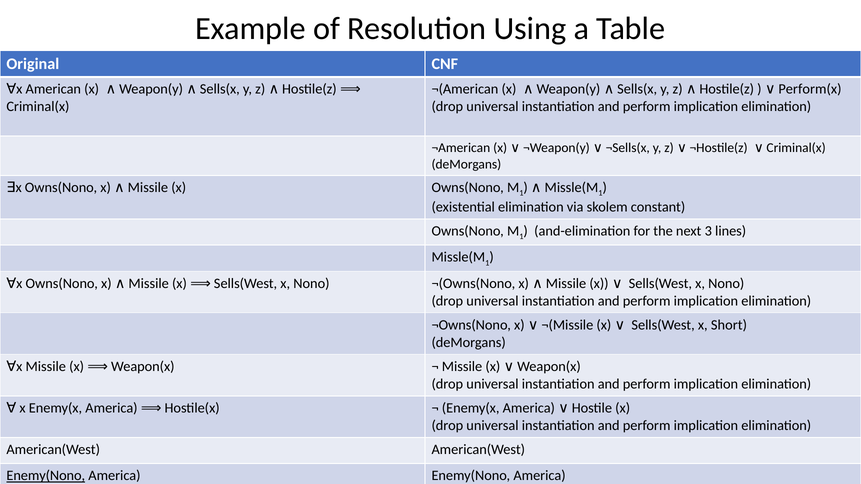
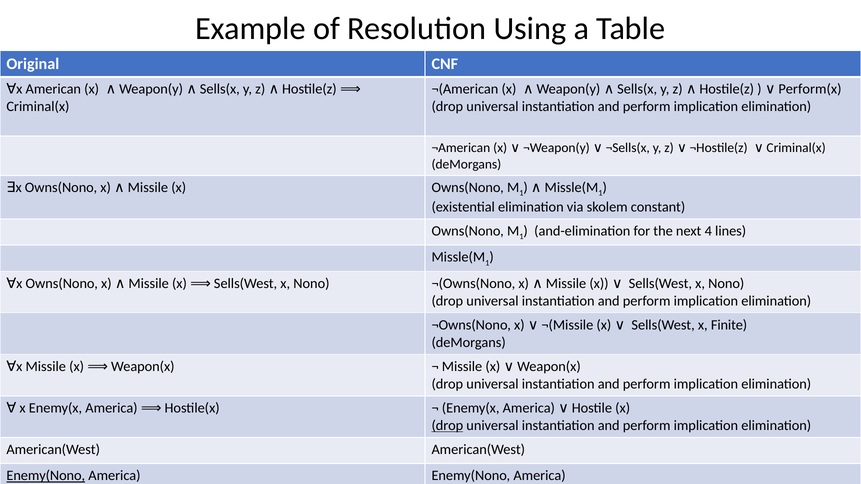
3: 3 -> 4
Short: Short -> Finite
drop at (447, 426) underline: none -> present
